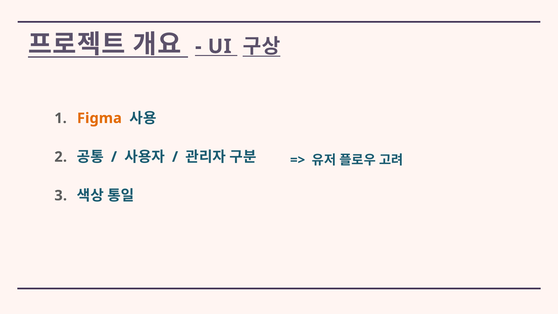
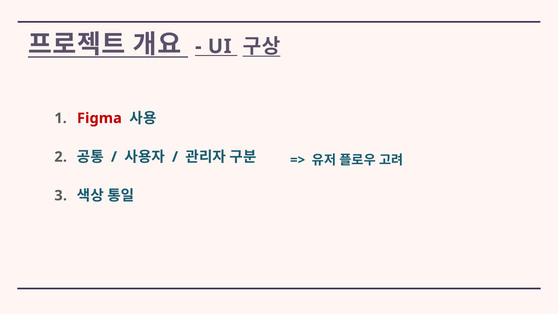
Figma colour: orange -> red
